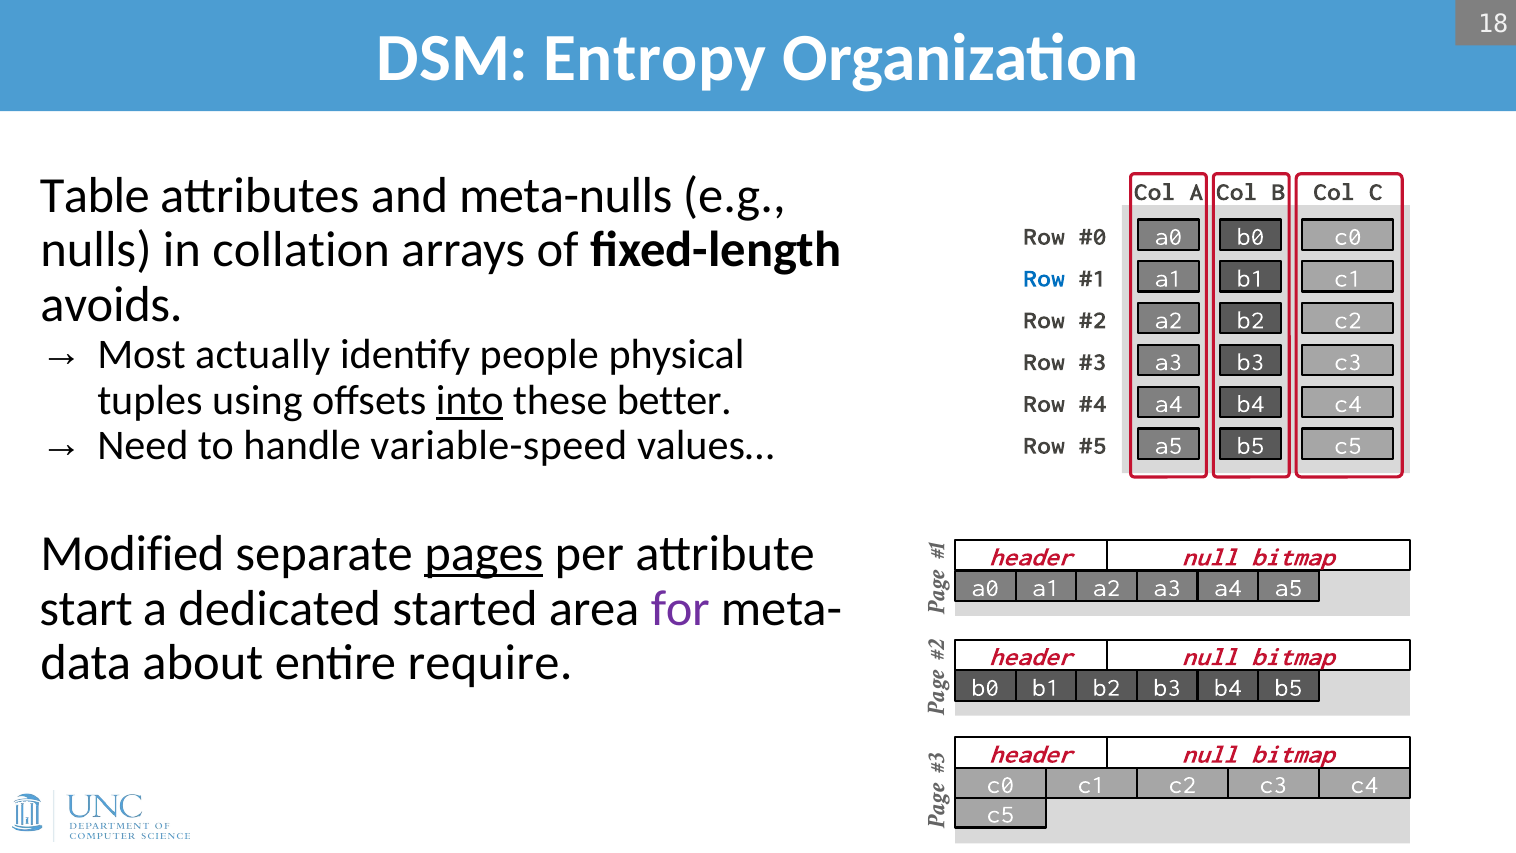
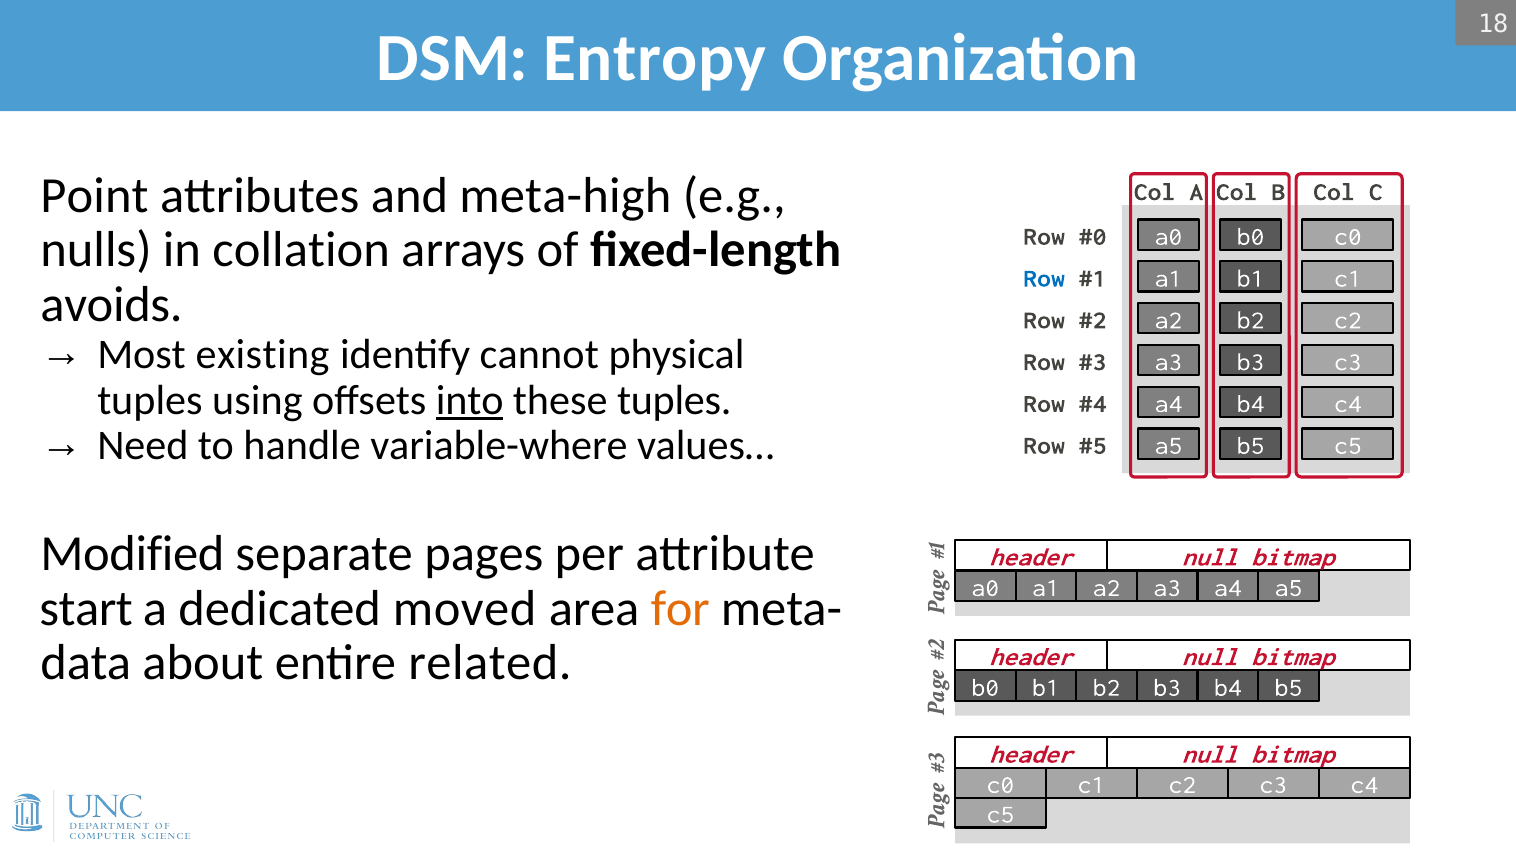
Table: Table -> Point
meta-nulls: meta-nulls -> meta-high
actually: actually -> existing
people: people -> cannot
these better: better -> tuples
variable-speed: variable-speed -> variable-where
pages underline: present -> none
started: started -> moved
for colour: purple -> orange
require: require -> related
